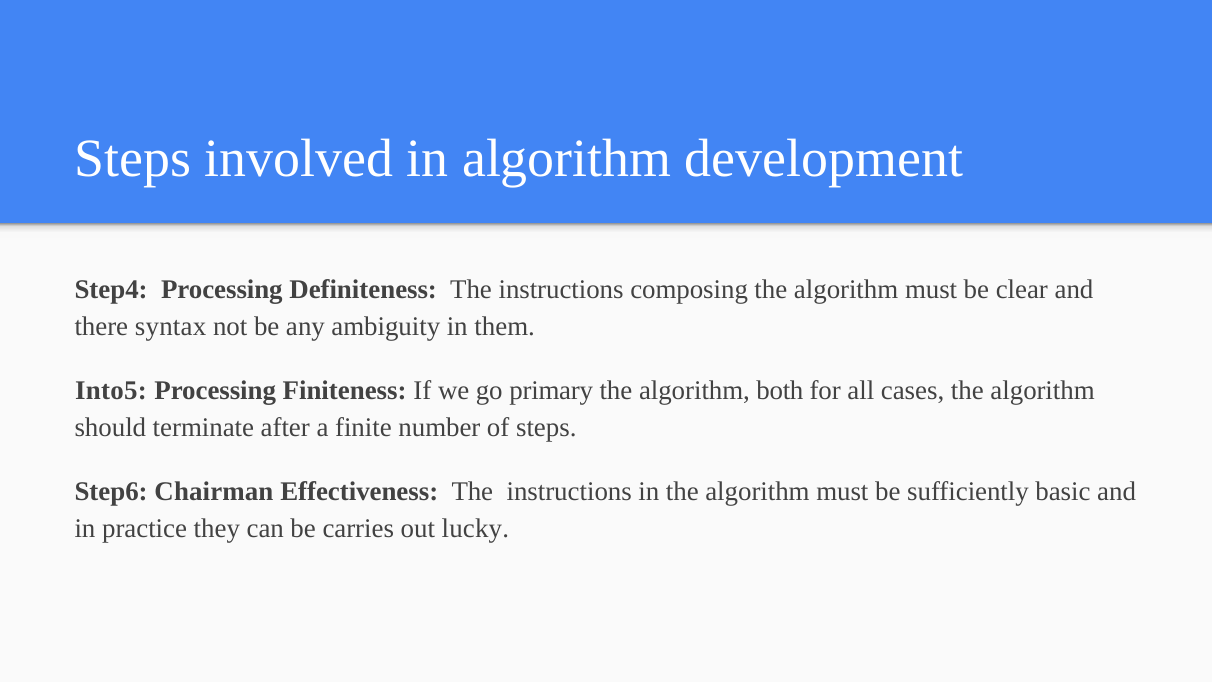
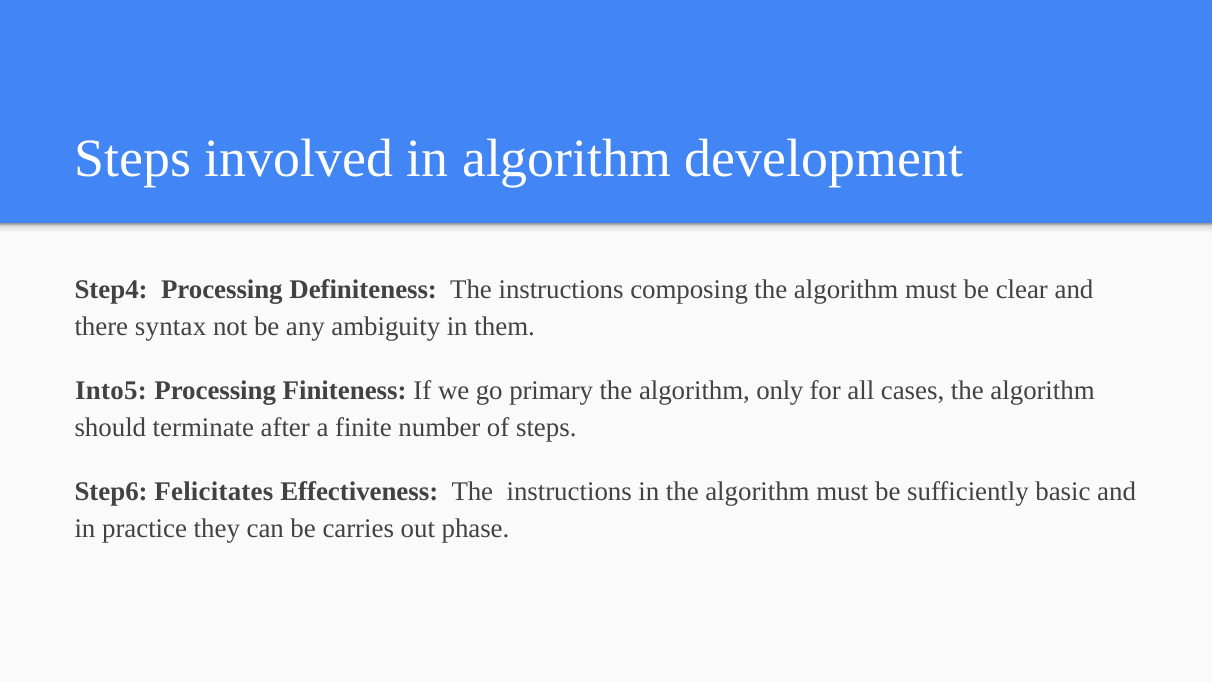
both: both -> only
Chairman: Chairman -> Felicitates
lucky: lucky -> phase
